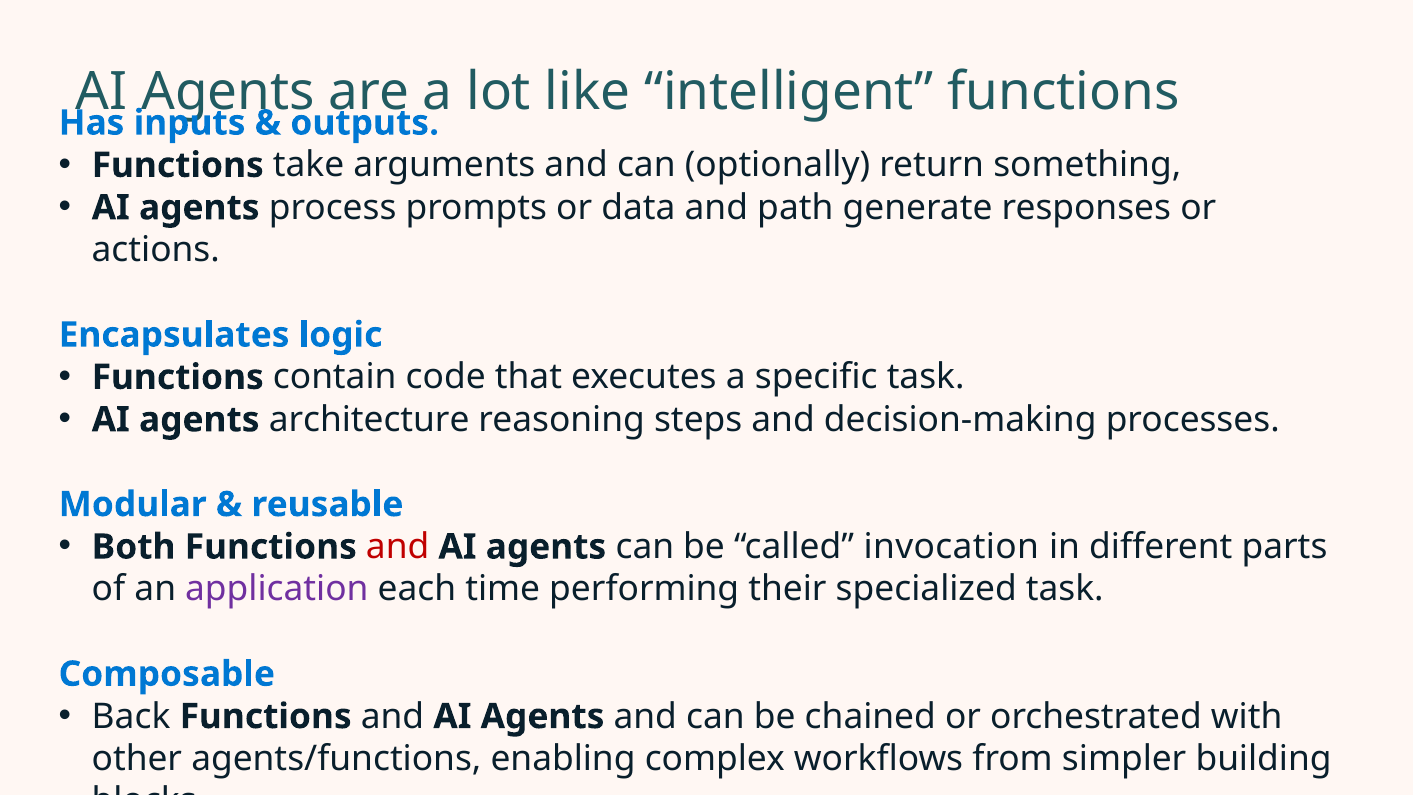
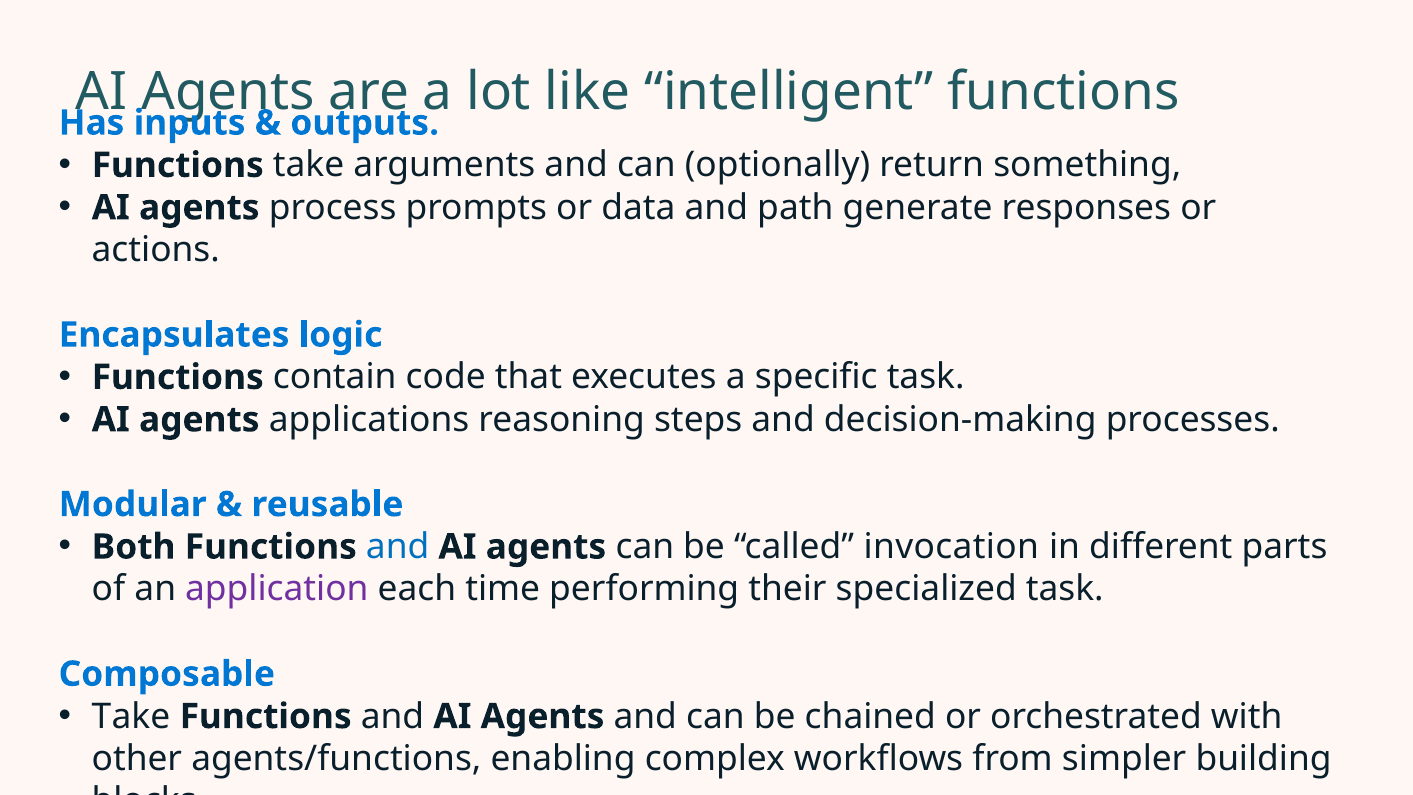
architecture: architecture -> applications
and at (398, 547) colour: red -> blue
Back at (131, 716): Back -> Take
